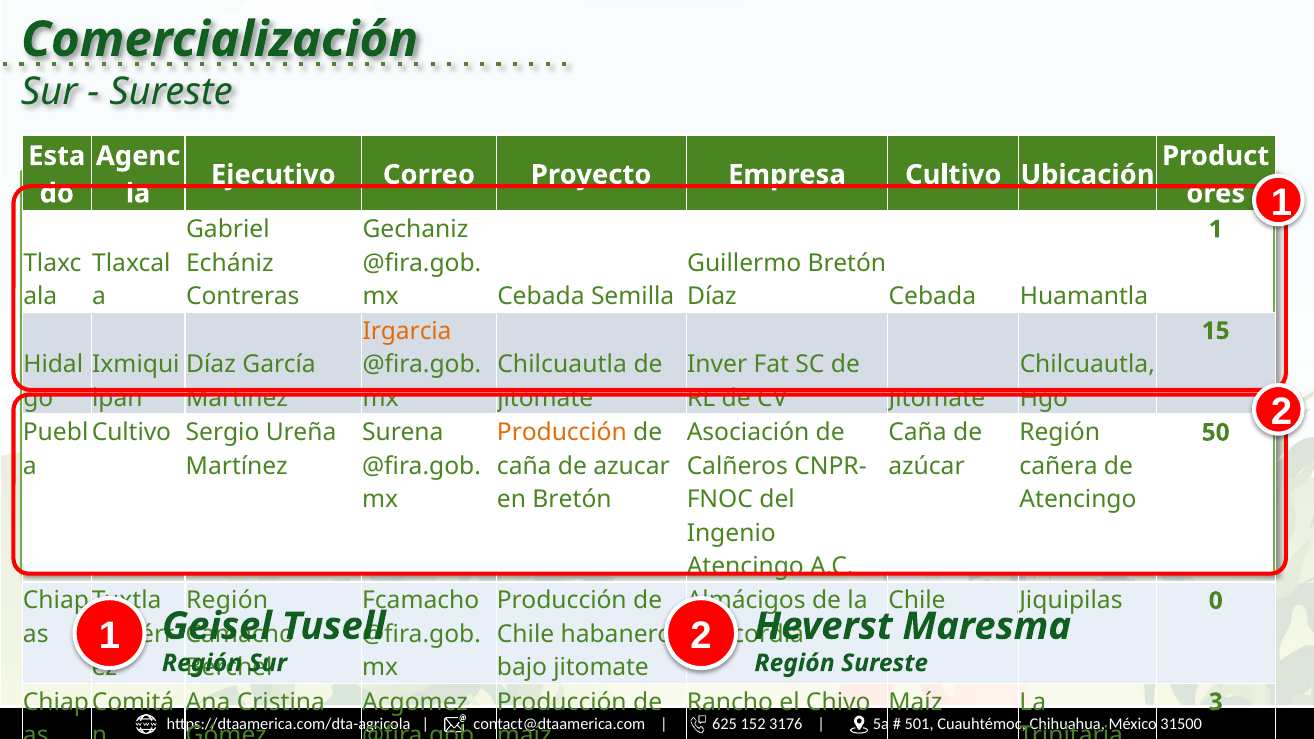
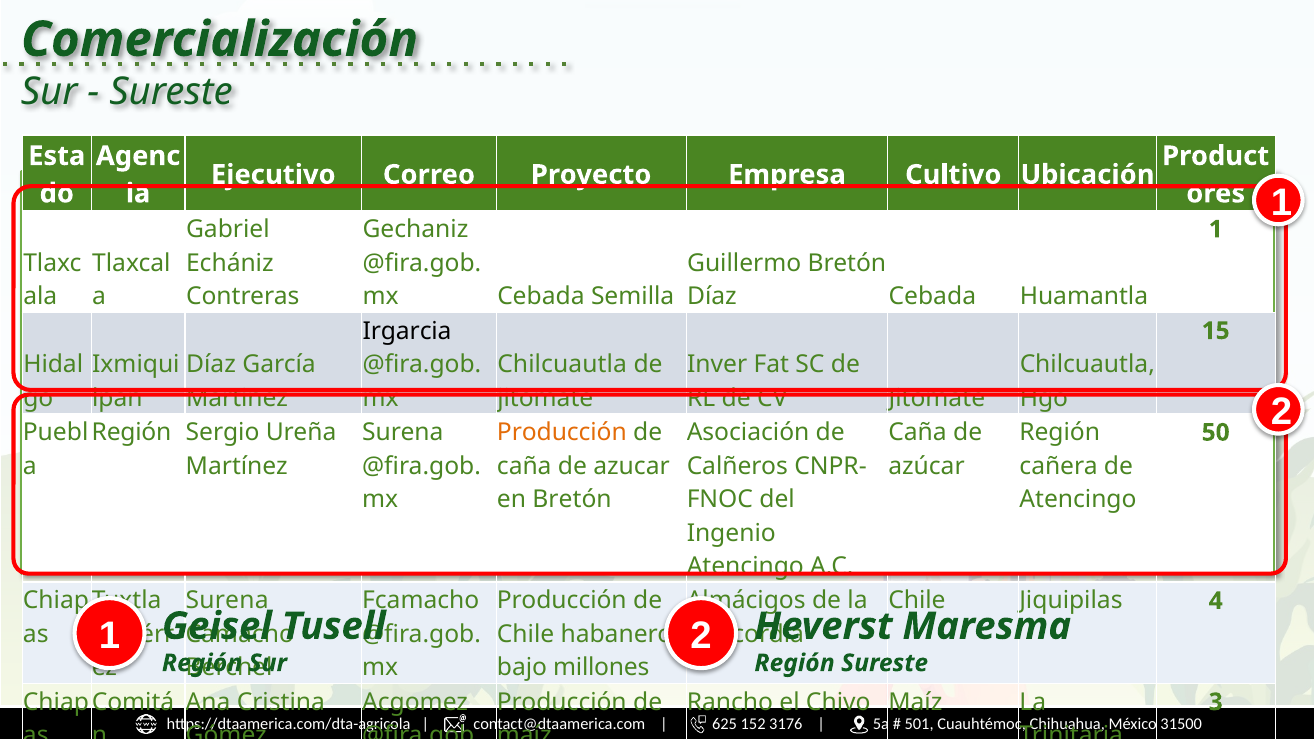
Irgarcia colour: orange -> black
Cultivo at (131, 433): Cultivo -> Región
Región at (227, 601): Región -> Surena
0: 0 -> 4
bajo jitomate: jitomate -> millones
